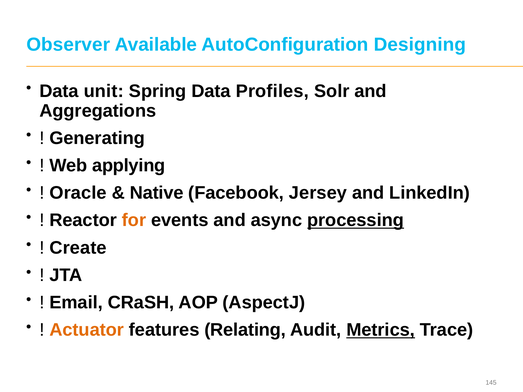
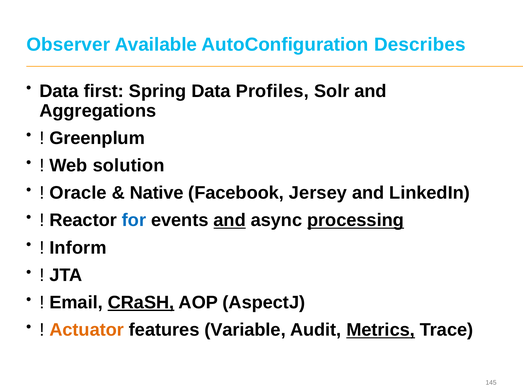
Designing: Designing -> Describes
unit: unit -> first
Generating: Generating -> Greenplum
applying: applying -> solution
for colour: orange -> blue
and at (230, 220) underline: none -> present
Create: Create -> Inform
CRaSH underline: none -> present
Relating: Relating -> Variable
